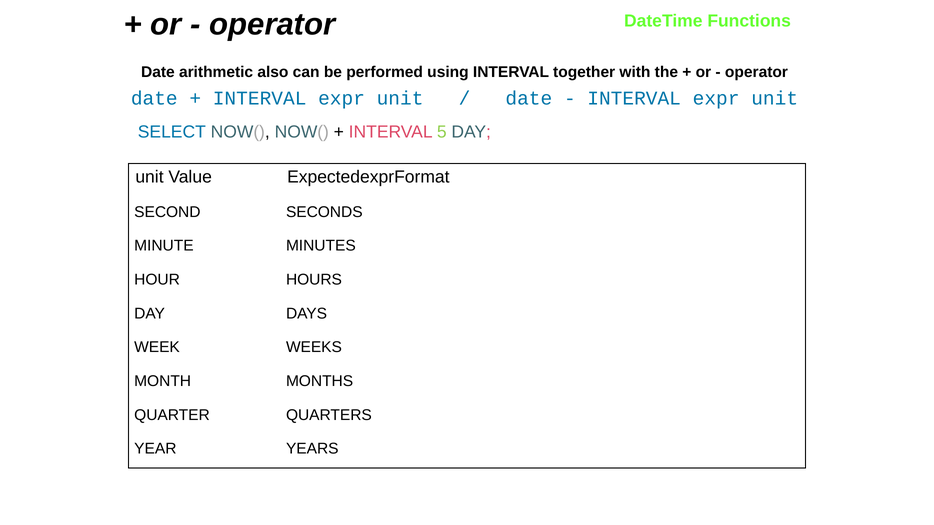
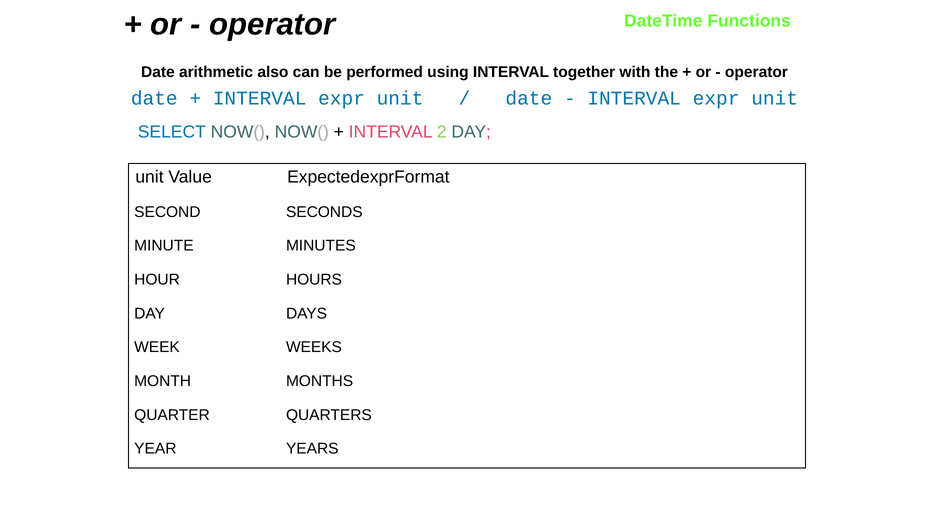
5: 5 -> 2
